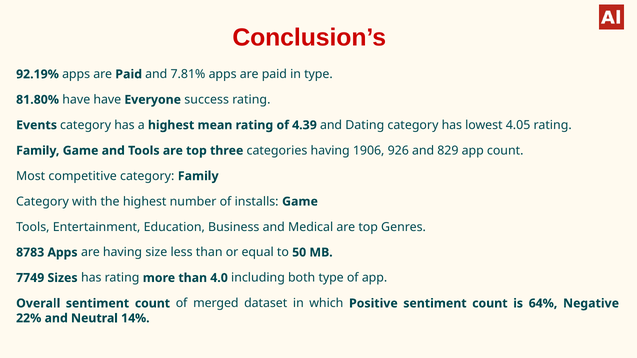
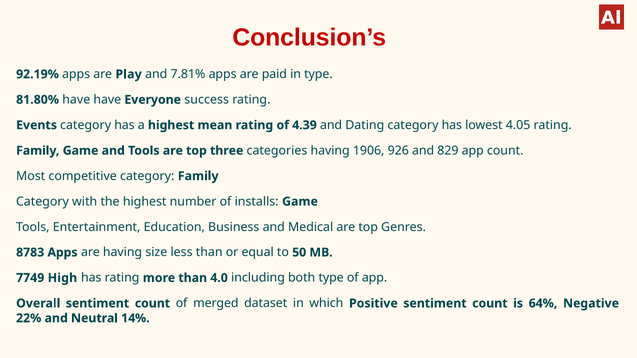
92.19% apps are Paid: Paid -> Play
Sizes: Sizes -> High
